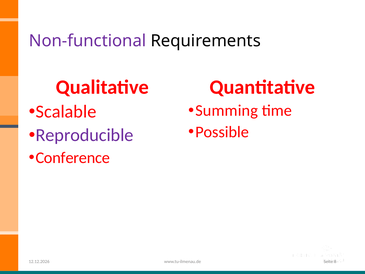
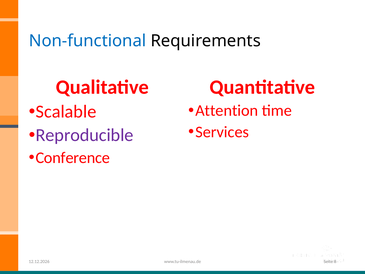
Non-functional colour: purple -> blue
Summing: Summing -> Attention
Possible: Possible -> Services
